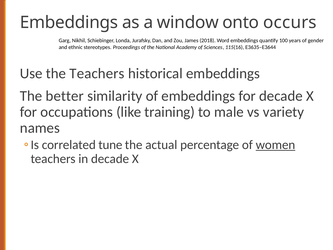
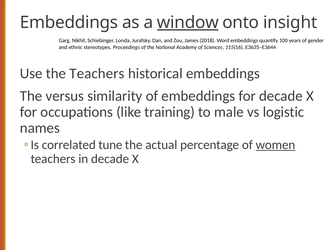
window underline: none -> present
occurs: occurs -> insight
better: better -> versus
variety: variety -> logistic
